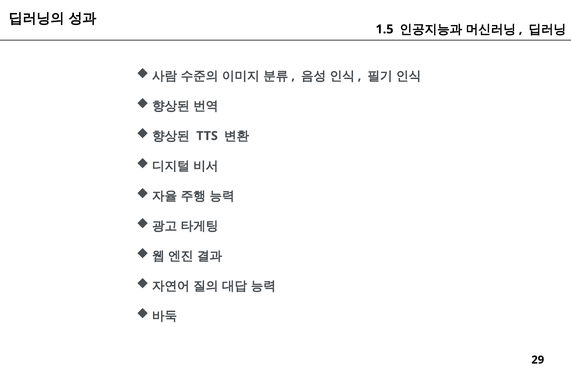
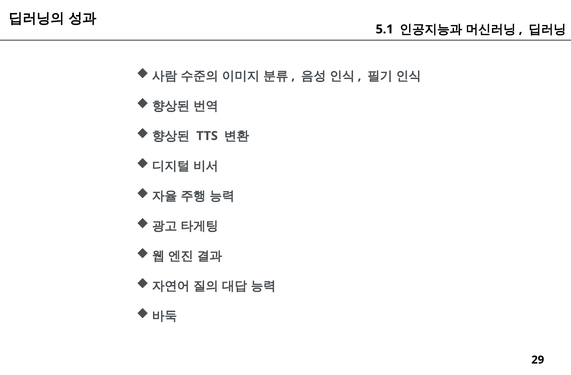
1.5: 1.5 -> 5.1
